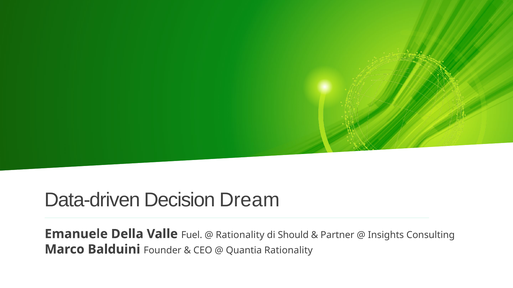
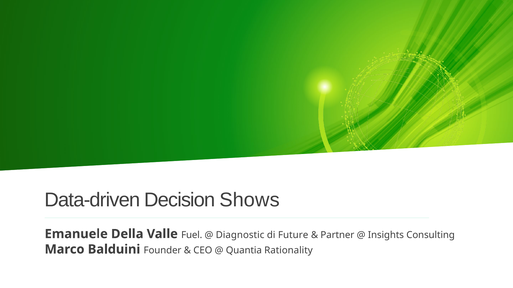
Dream: Dream -> Shows
Rationality at (240, 235): Rationality -> Diagnostic
Should: Should -> Future
